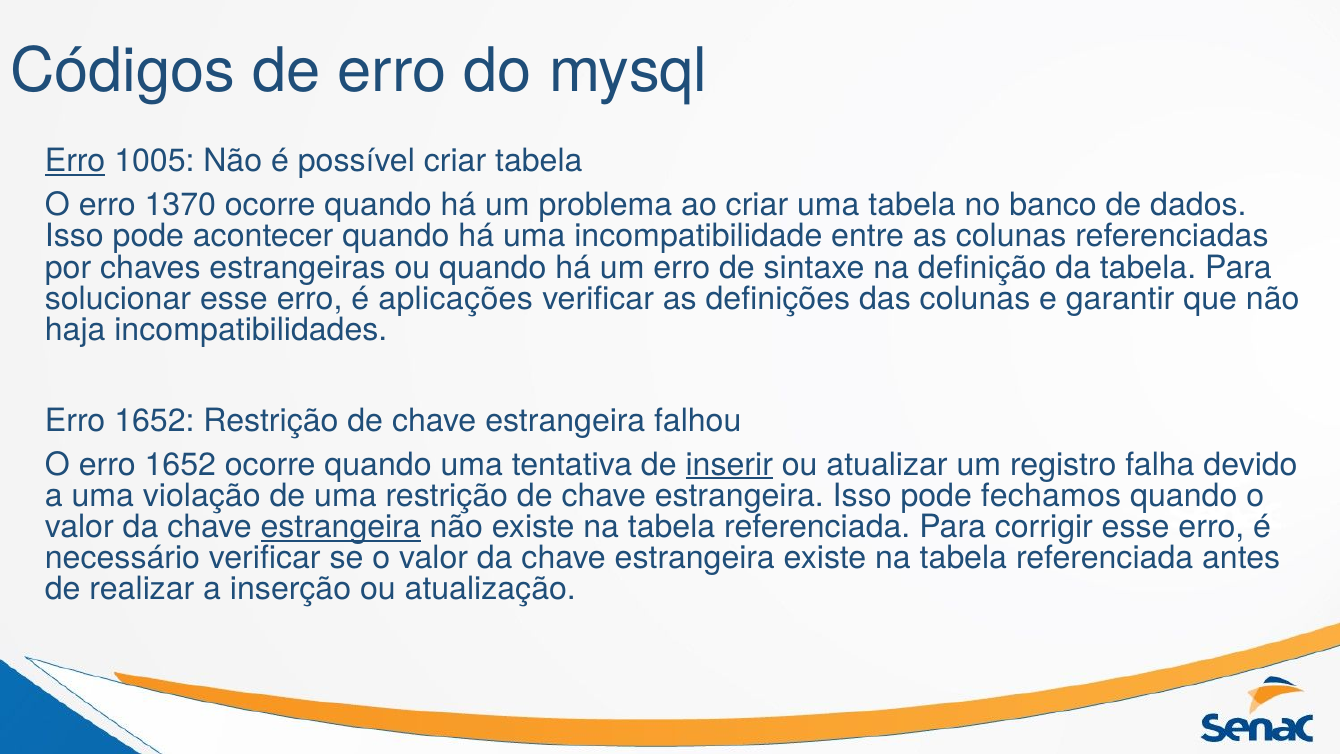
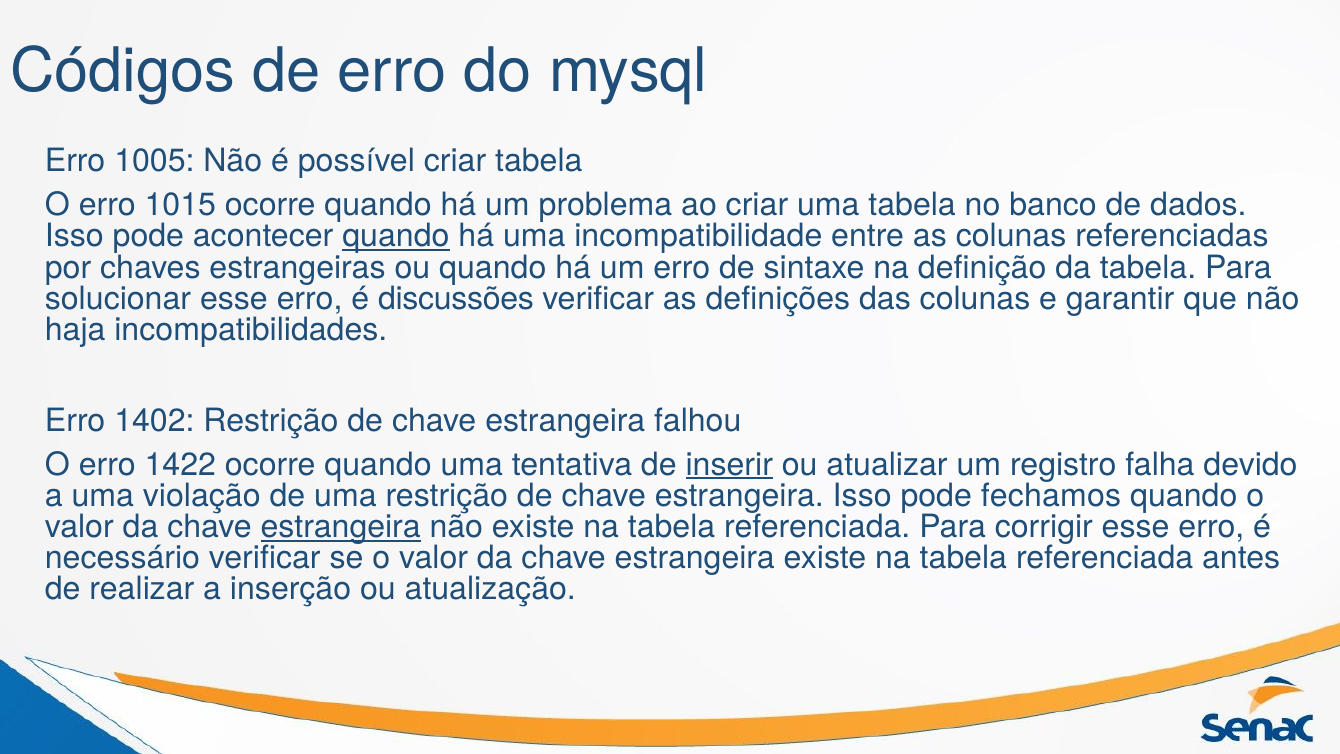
Erro at (75, 161) underline: present -> none
1370: 1370 -> 1015
quando at (396, 236) underline: none -> present
aplicações: aplicações -> discussões
1652 at (154, 421): 1652 -> 1402
O erro 1652: 1652 -> 1422
